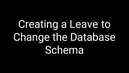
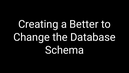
Leave: Leave -> Better
